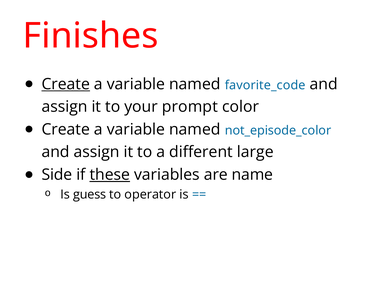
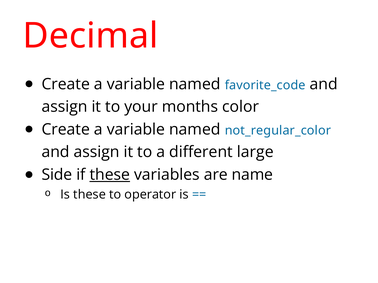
Finishes: Finishes -> Decimal
Create at (66, 84) underline: present -> none
prompt: prompt -> months
not_episode_color: not_episode_color -> not_regular_color
Is guess: guess -> these
